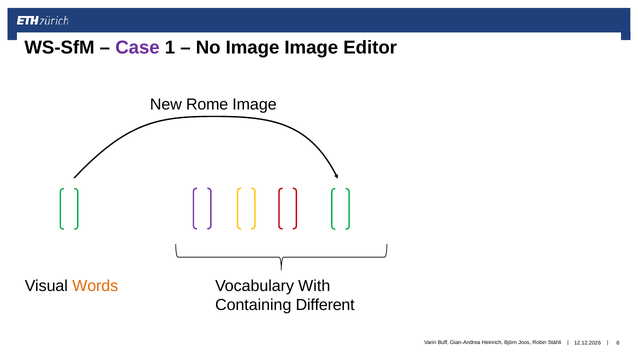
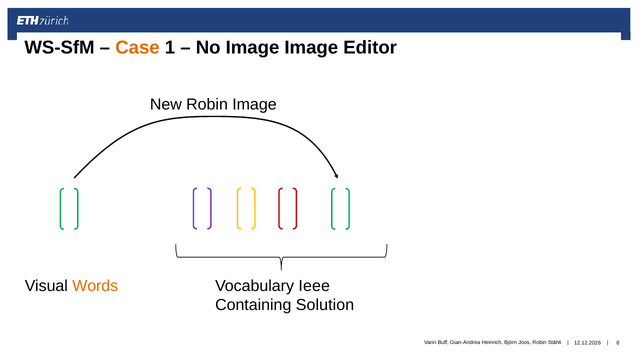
Case colour: purple -> orange
New Rome: Rome -> Robin
With: With -> Ieee
Different: Different -> Solution
